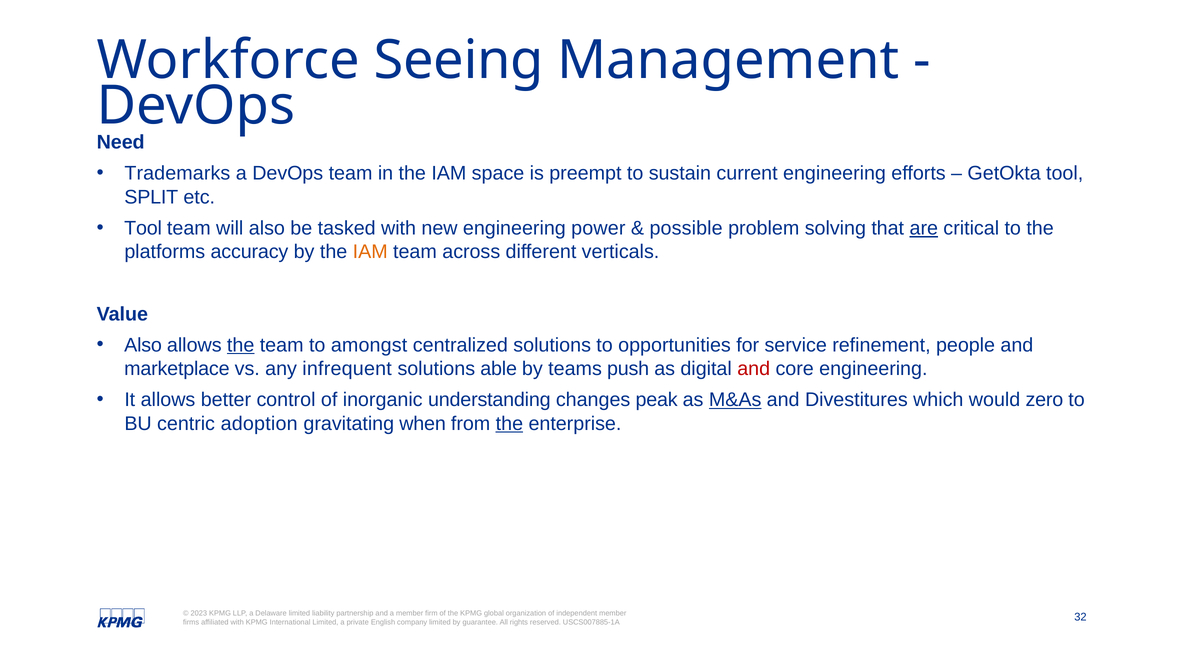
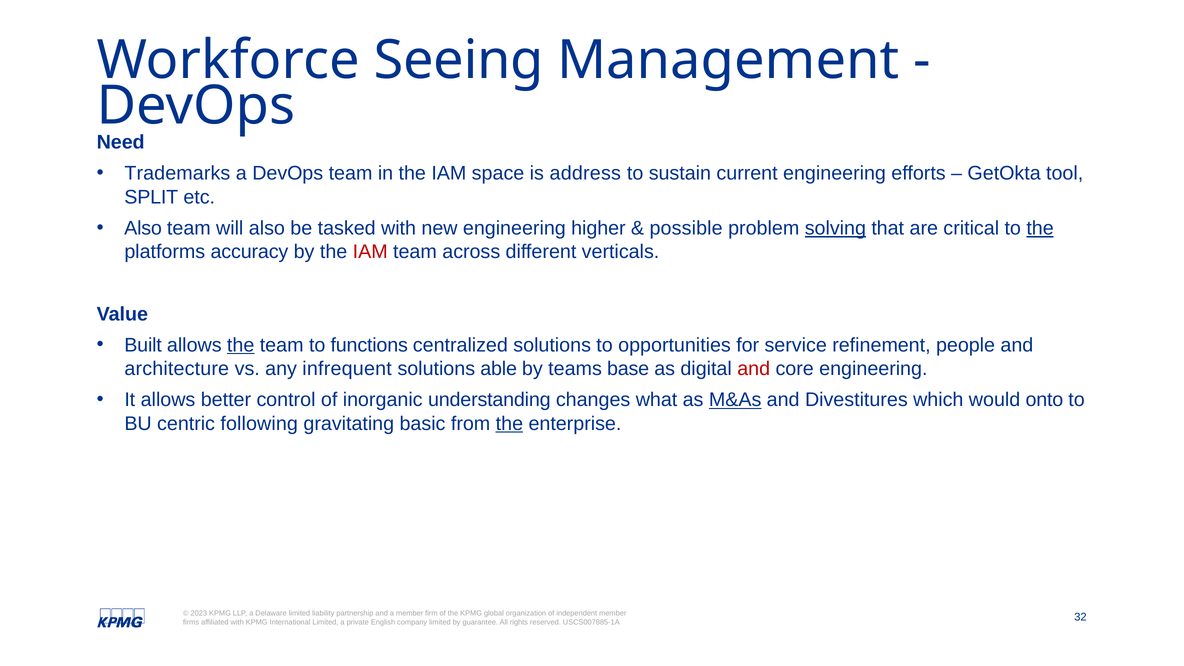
preempt: preempt -> address
Tool at (143, 228): Tool -> Also
power: power -> higher
solving underline: none -> present
are underline: present -> none
the at (1040, 228) underline: none -> present
IAM at (370, 252) colour: orange -> red
Also at (143, 345): Also -> Built
amongst: amongst -> functions
marketplace: marketplace -> architecture
push: push -> base
peak: peak -> what
zero: zero -> onto
adoption: adoption -> following
when: when -> basic
